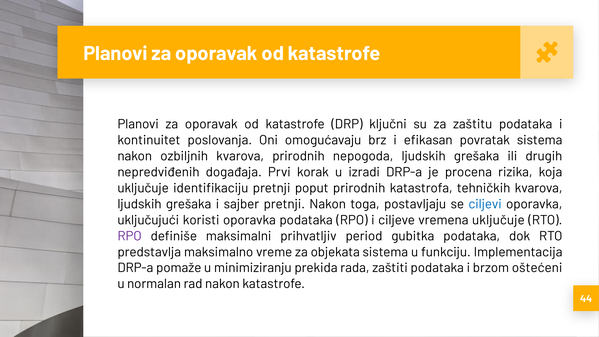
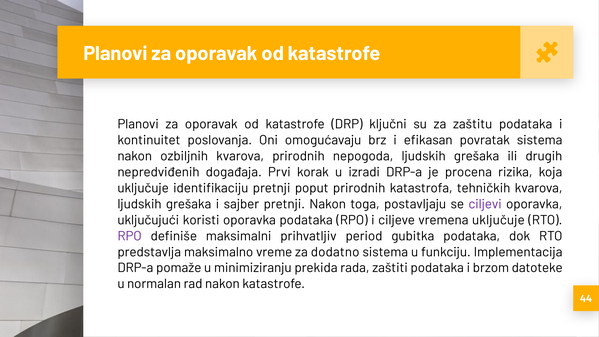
ciljevi colour: blue -> purple
objekata: objekata -> dodatno
oštećeni: oštećeni -> datoteke
